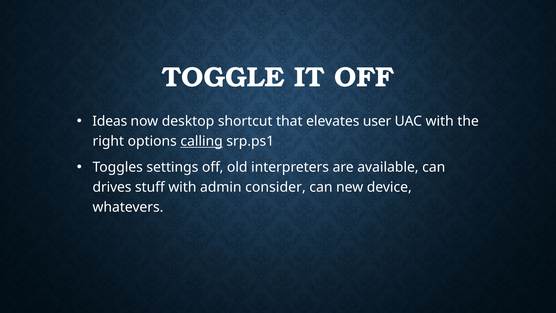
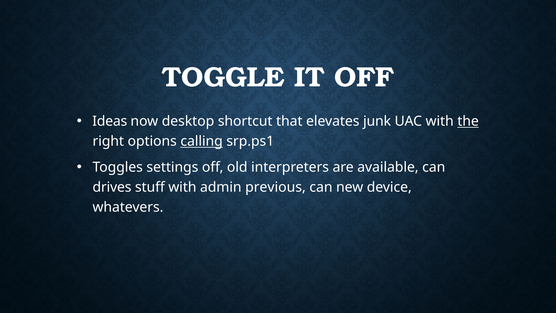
user: user -> junk
the underline: none -> present
consider: consider -> previous
